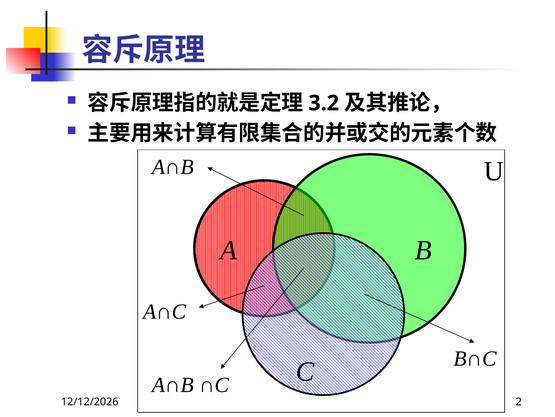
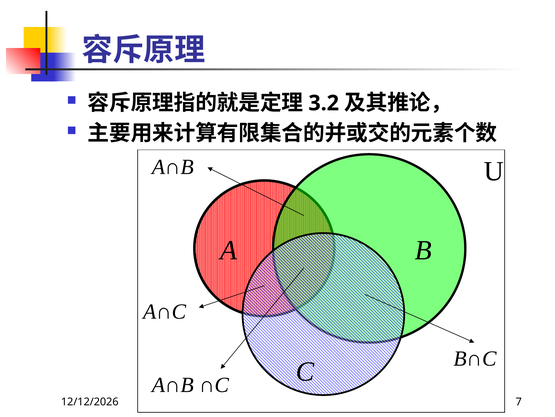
2: 2 -> 7
